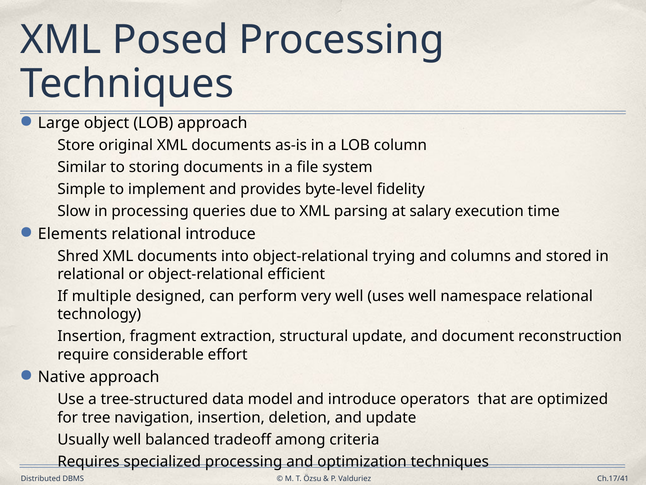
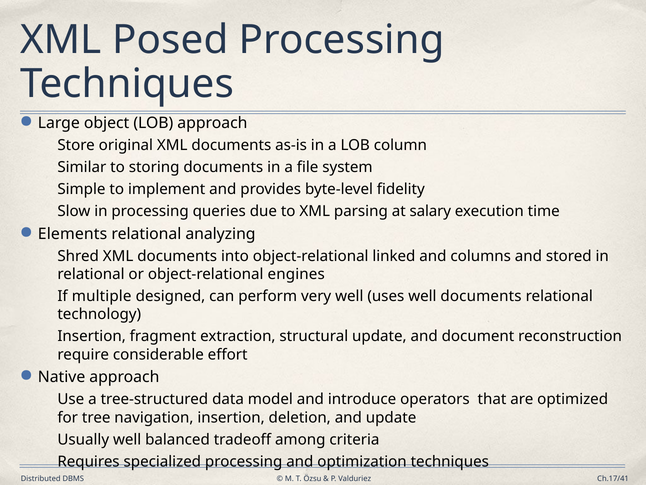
relational introduce: introduce -> analyzing
trying: trying -> linked
efficient: efficient -> engines
well namespace: namespace -> documents
